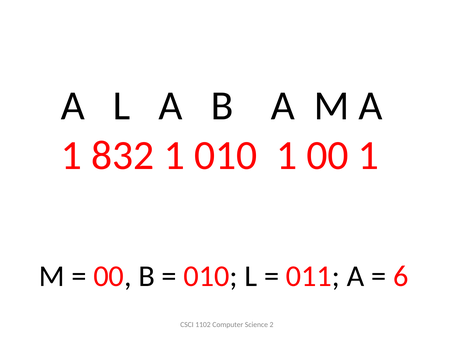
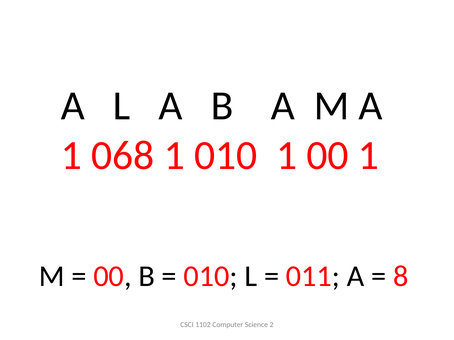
832: 832 -> 068
6: 6 -> 8
